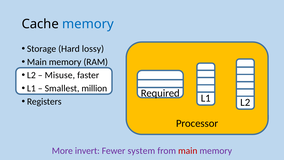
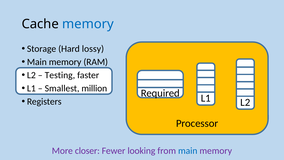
Misuse: Misuse -> Testing
invert: invert -> closer
system: system -> looking
main at (188, 150) colour: red -> blue
